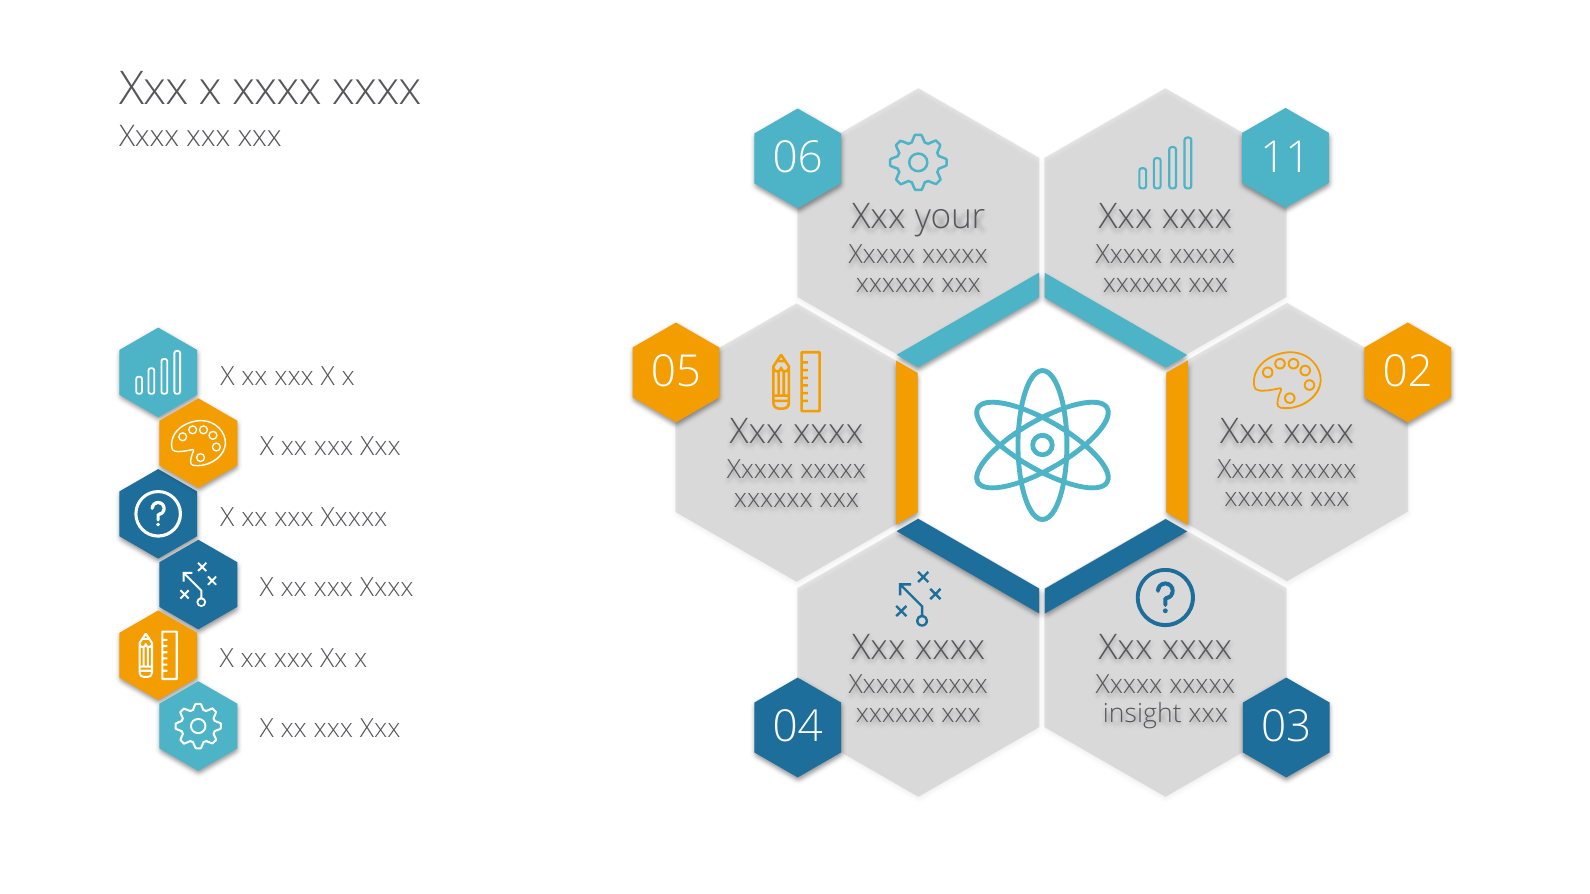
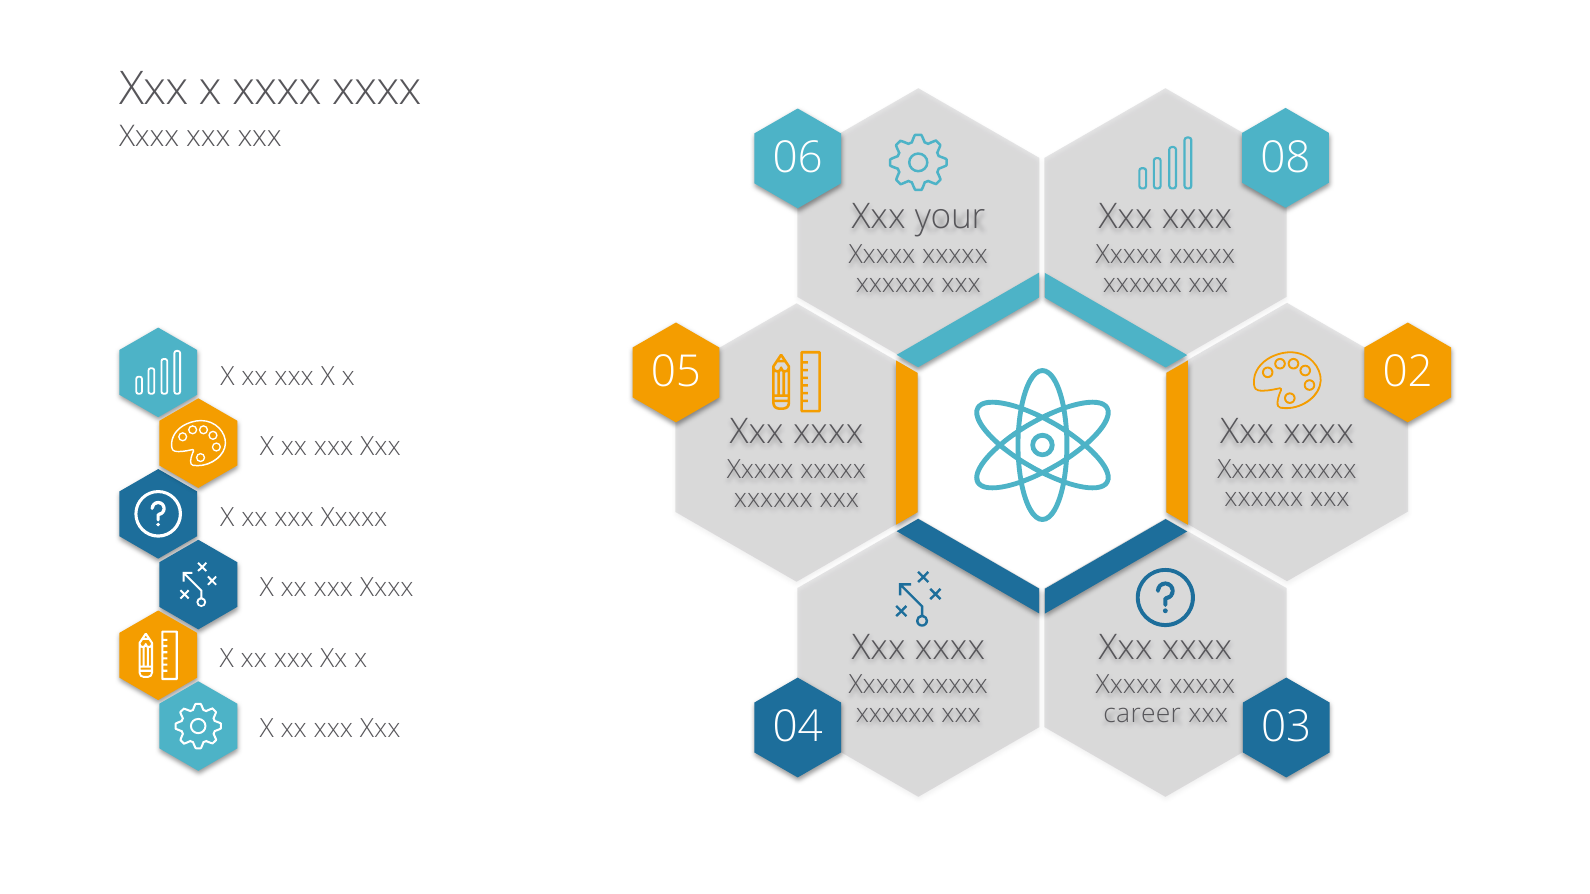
11: 11 -> 08
insight: insight -> career
